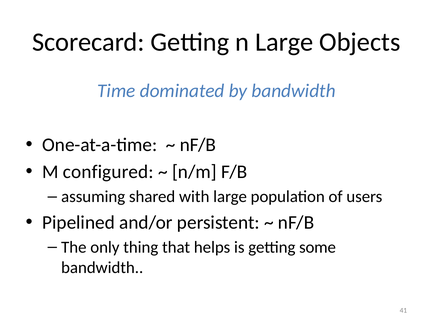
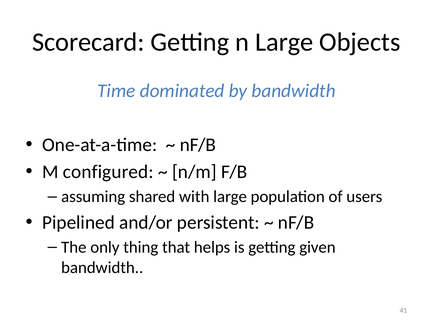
some: some -> given
